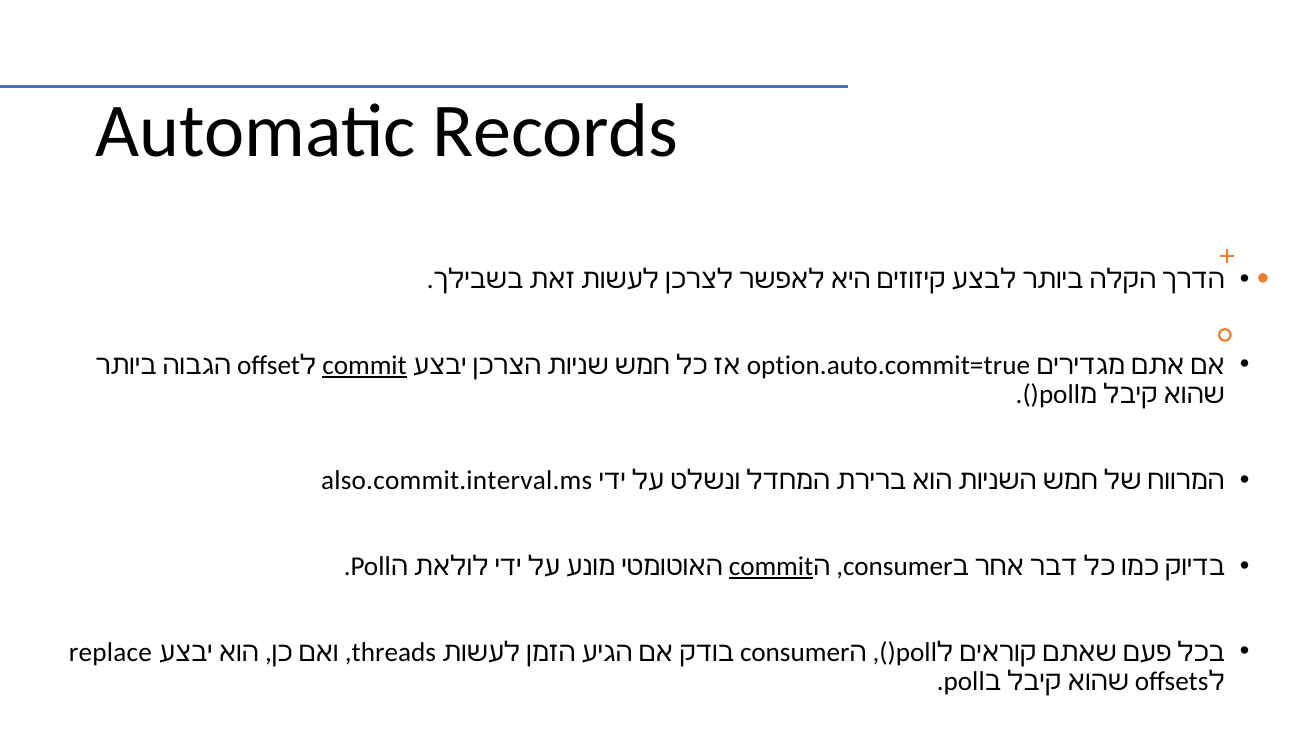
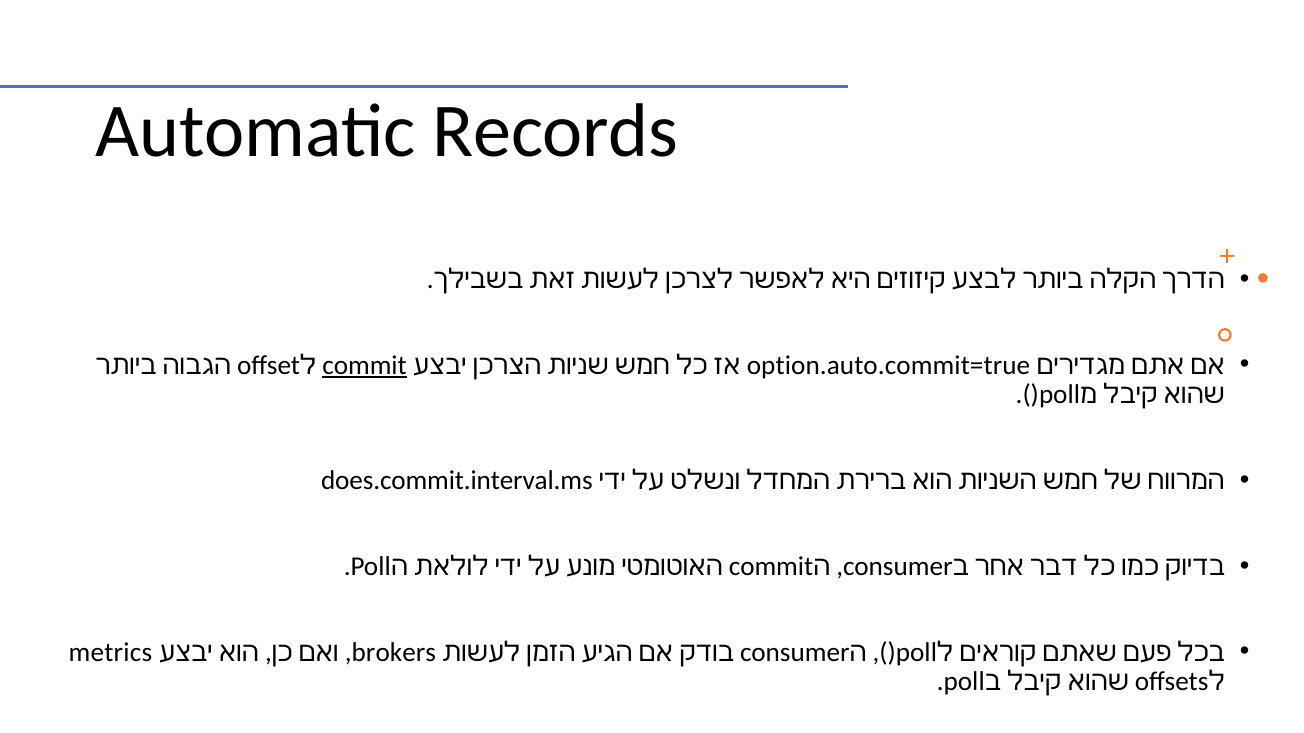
also.commit.interval.ms: also.commit.interval.ms -> does.commit.interval.ms
commit at (771, 567) underline: present -> none
replace: replace -> metrics
threads: threads -> brokers
